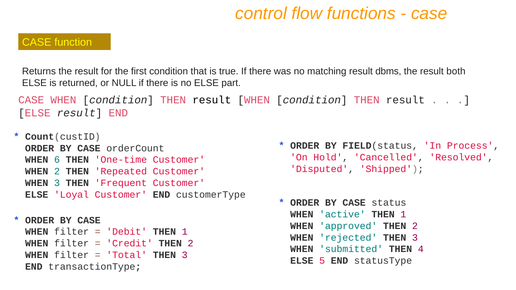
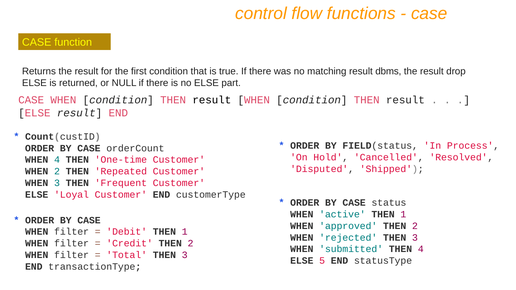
both: both -> drop
WHEN 6: 6 -> 4
